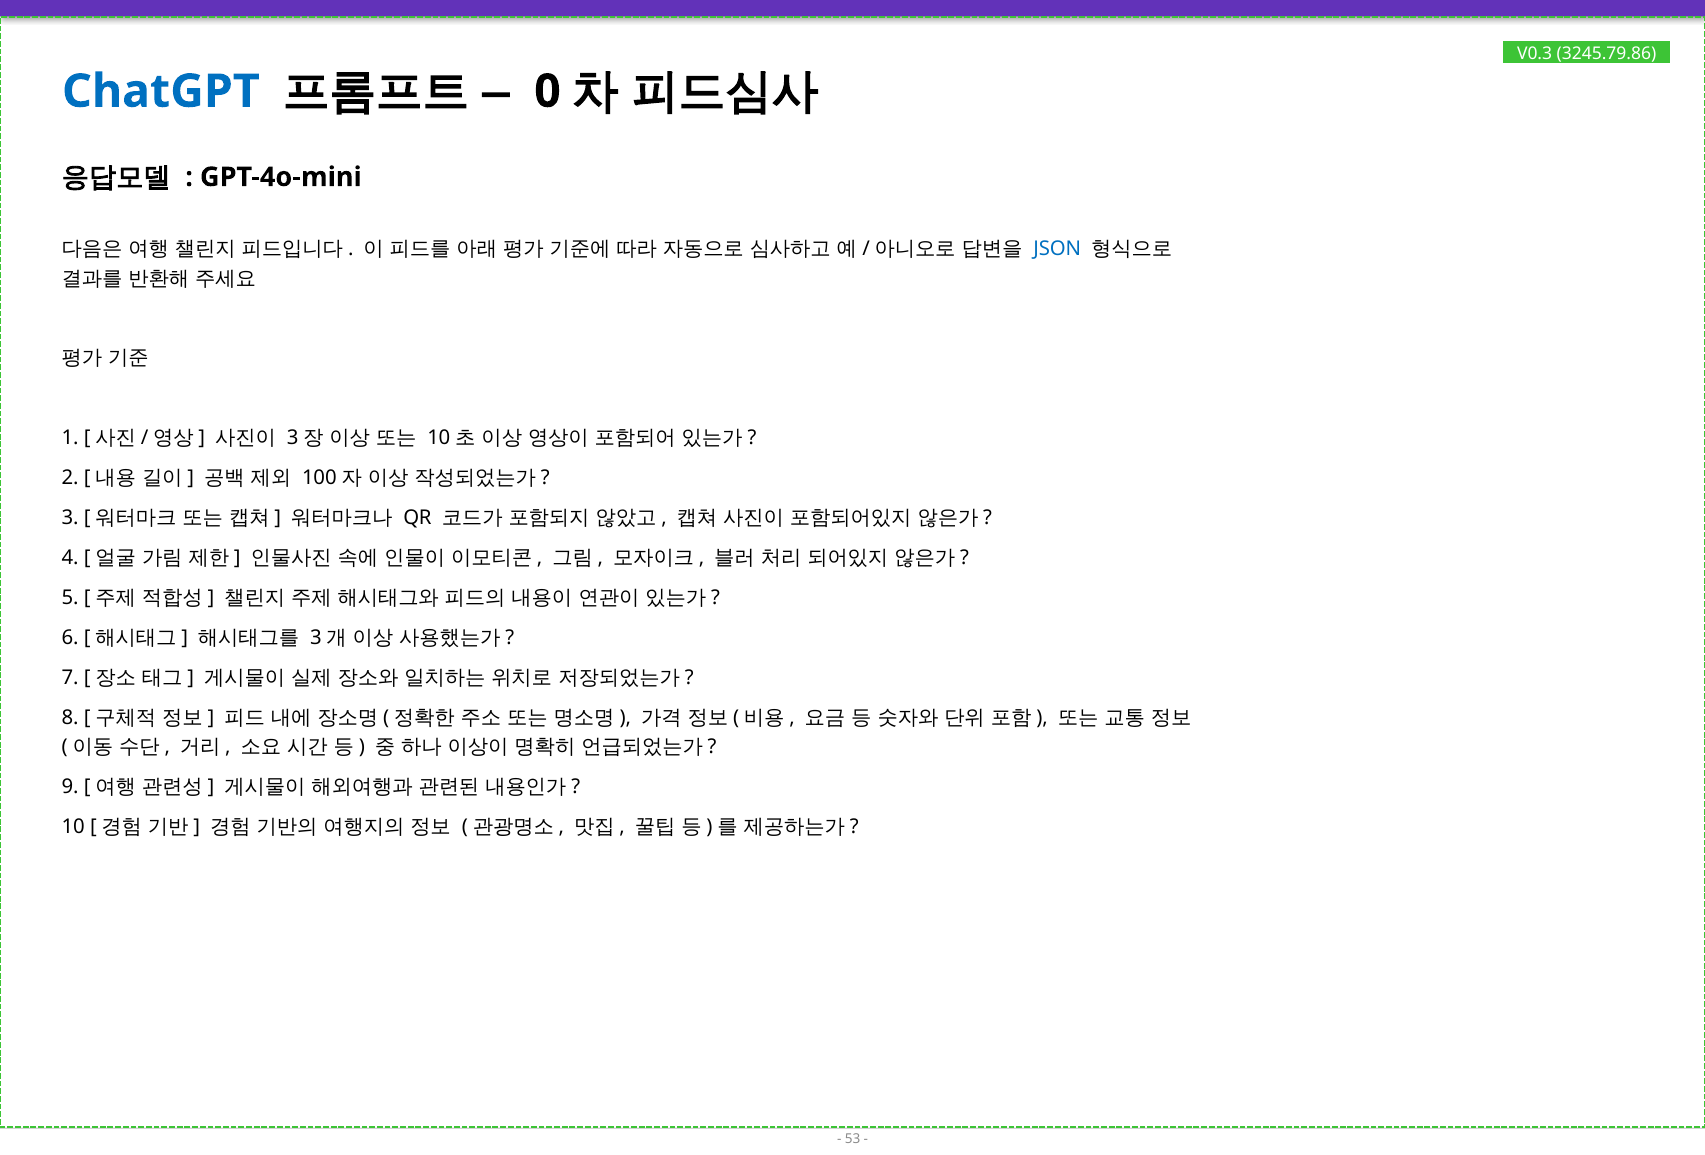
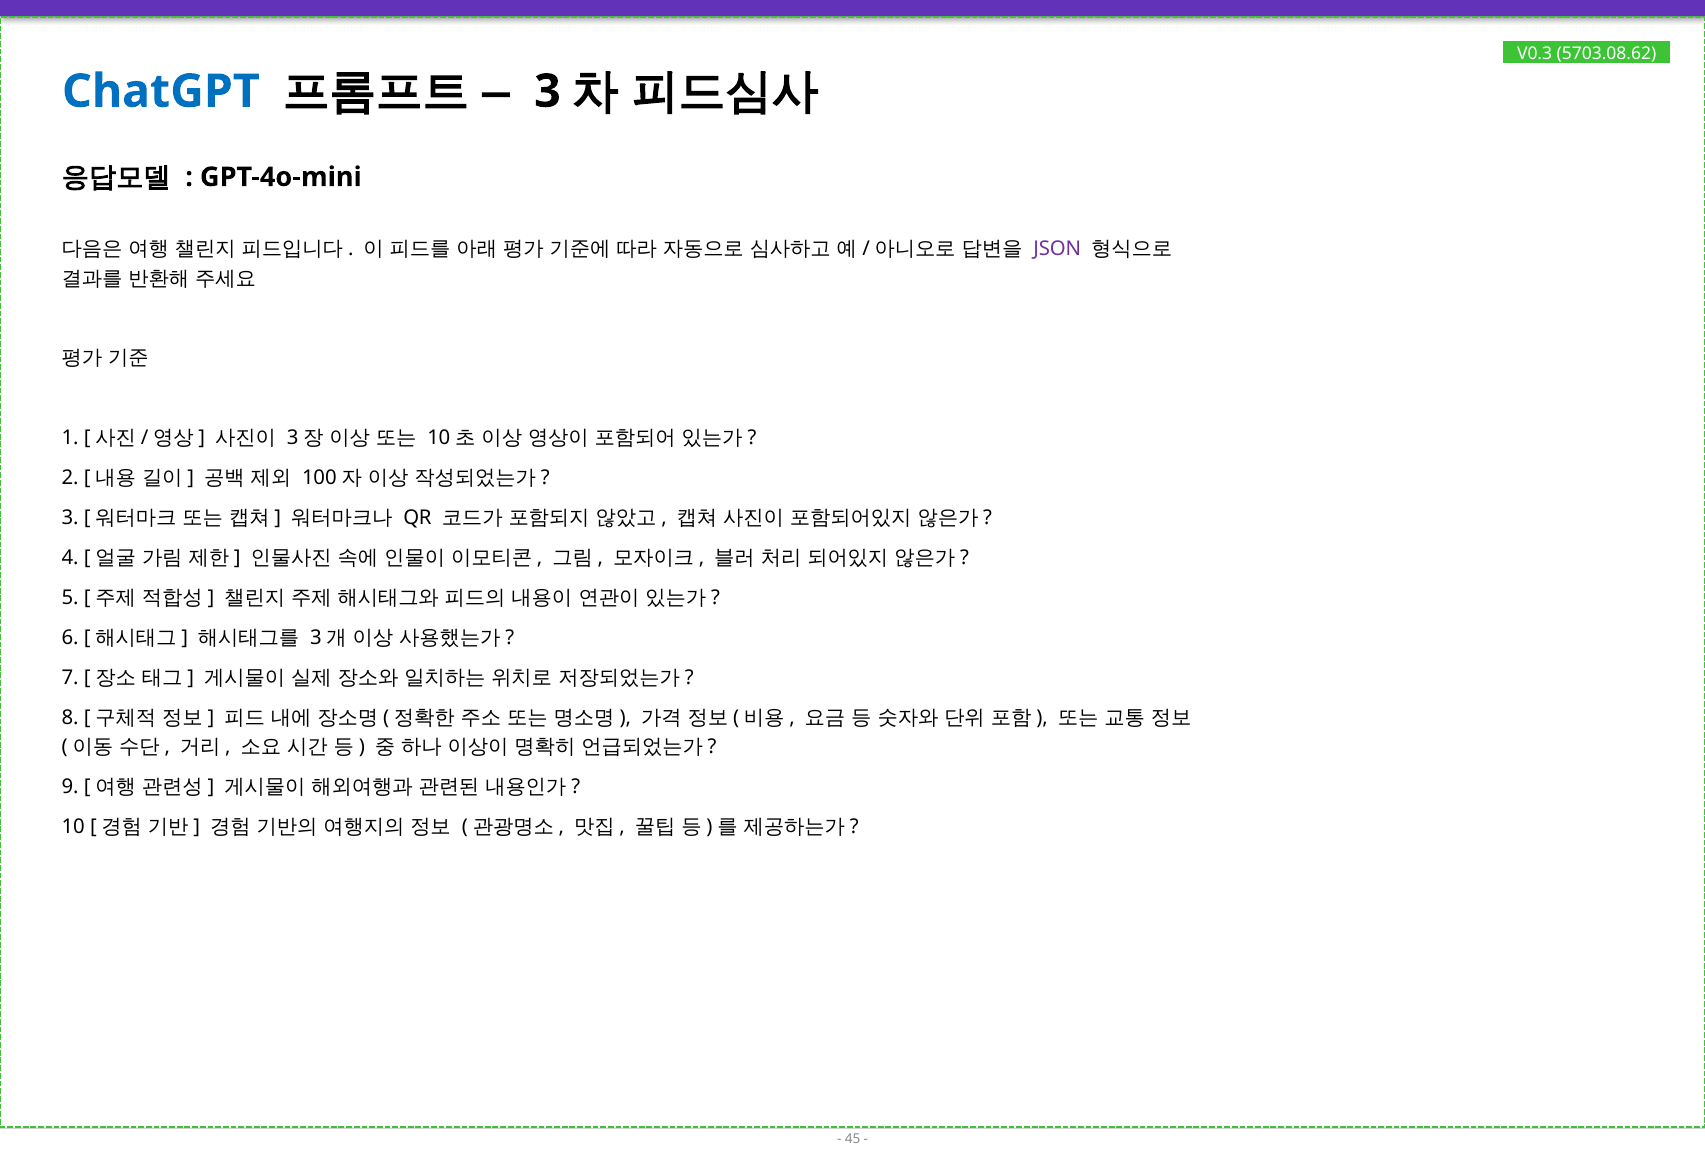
3245.79.86: 3245.79.86 -> 5703.08.62
0 at (547, 91): 0 -> 3
JSON colour: blue -> purple
53: 53 -> 45
